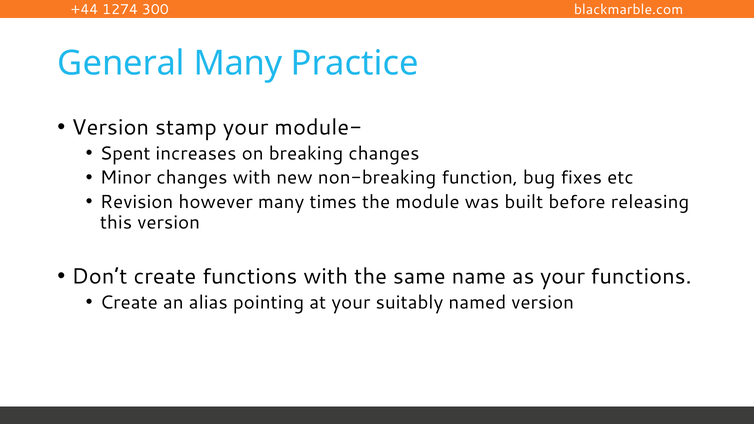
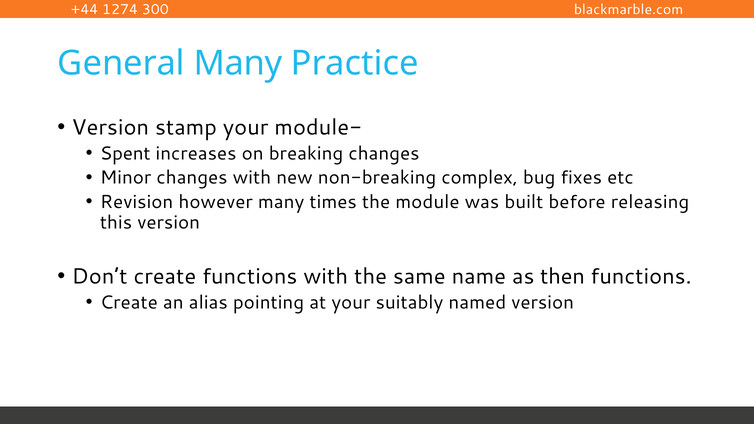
function: function -> complex
as your: your -> then
